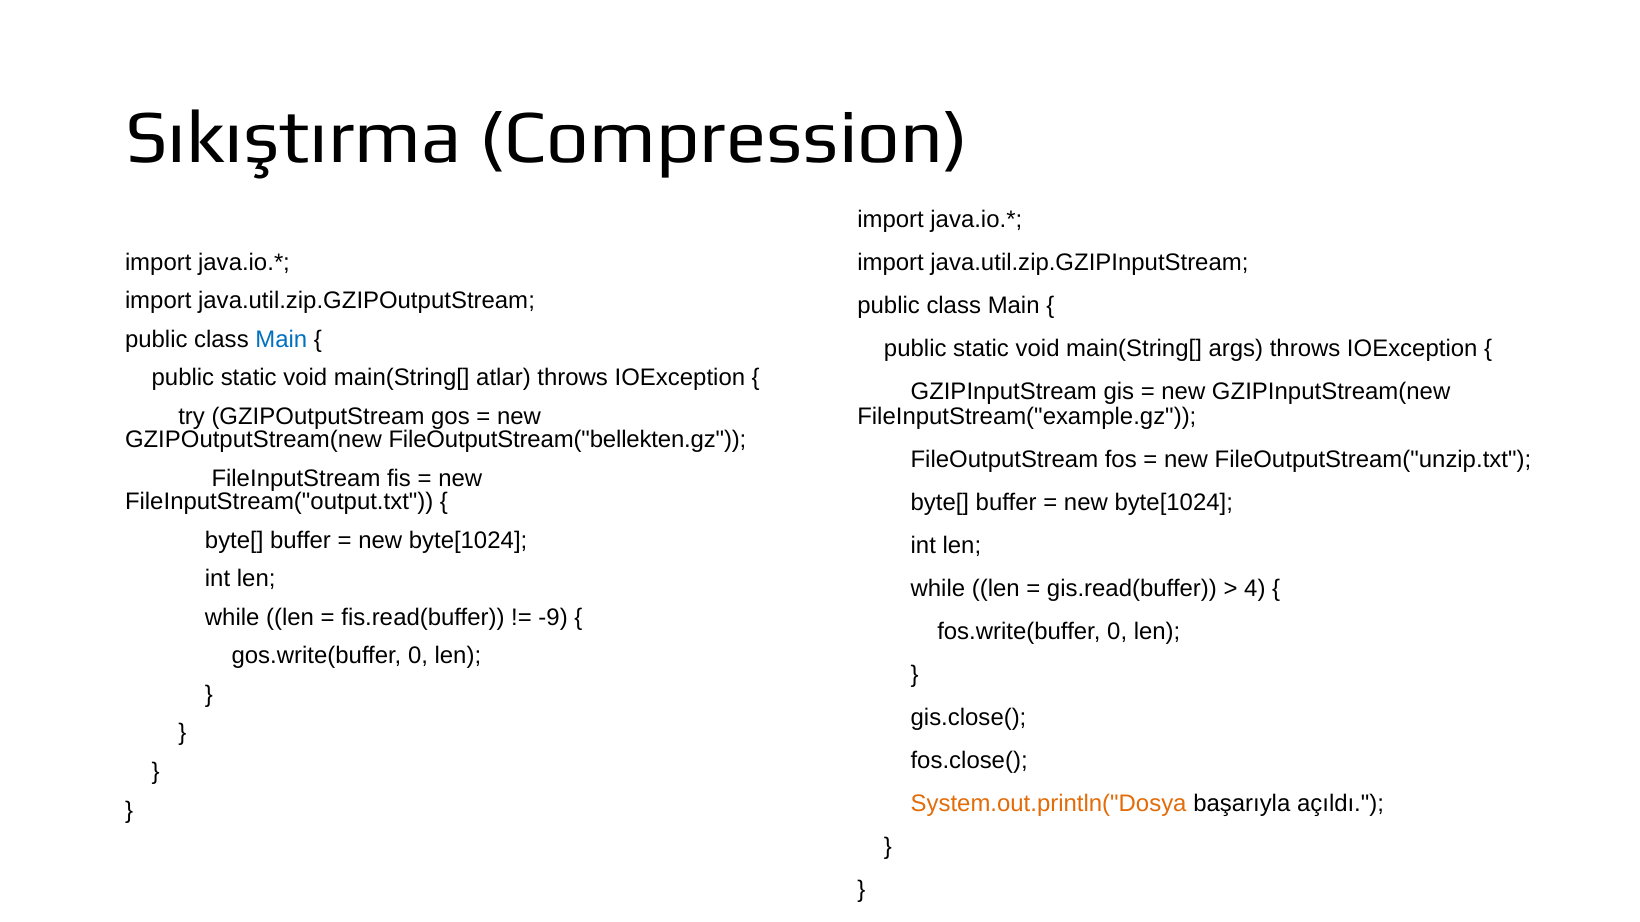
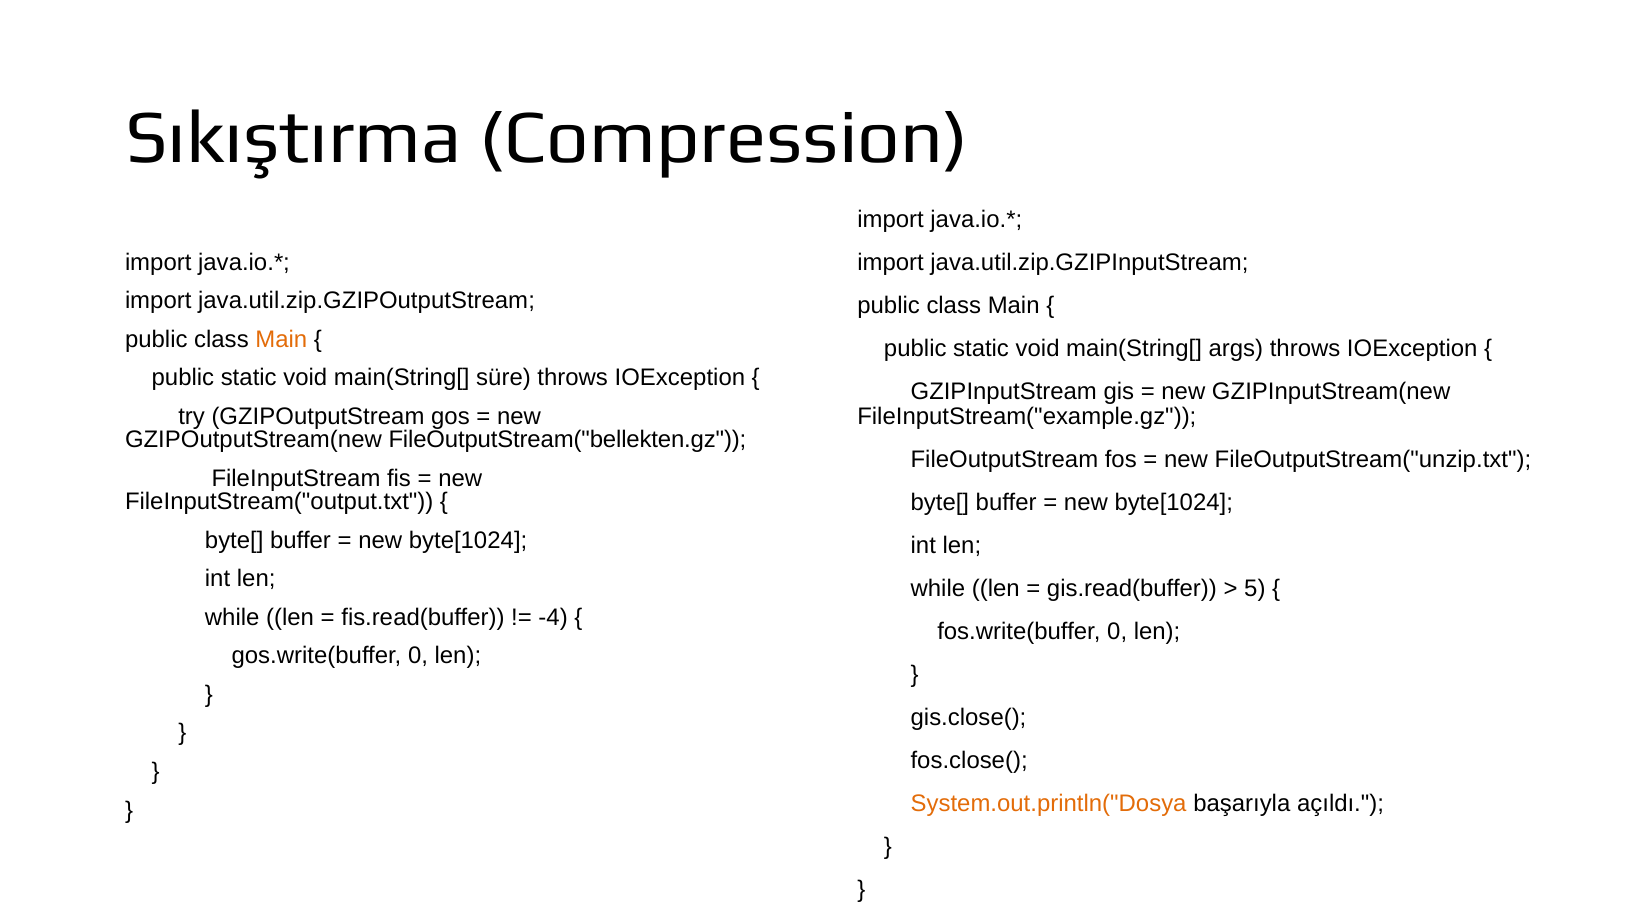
Main at (281, 340) colour: blue -> orange
atlar: atlar -> süre
4: 4 -> 5
-9: -9 -> -4
